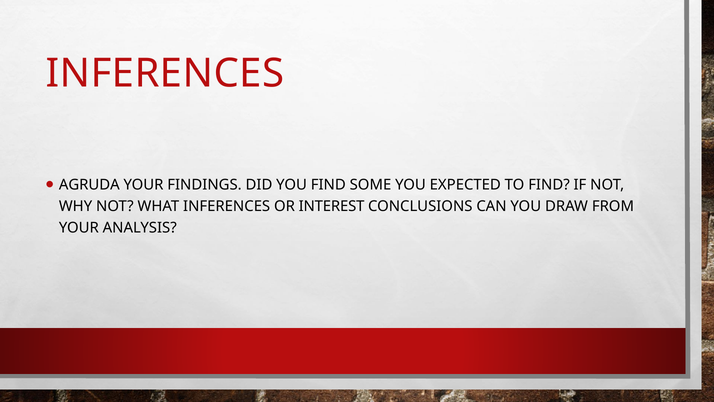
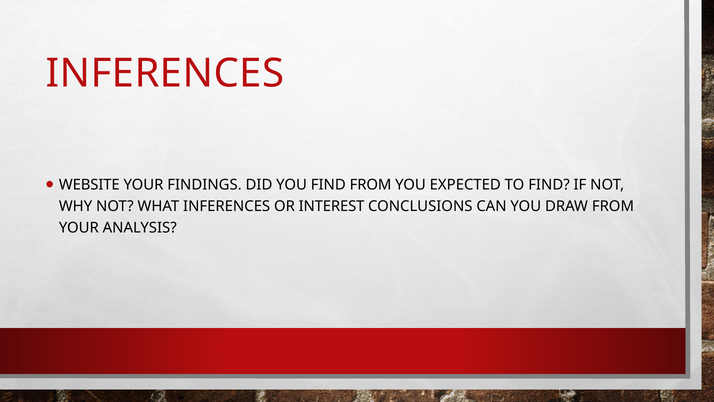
AGRUDA: AGRUDA -> WEBSITE
FIND SOME: SOME -> FROM
